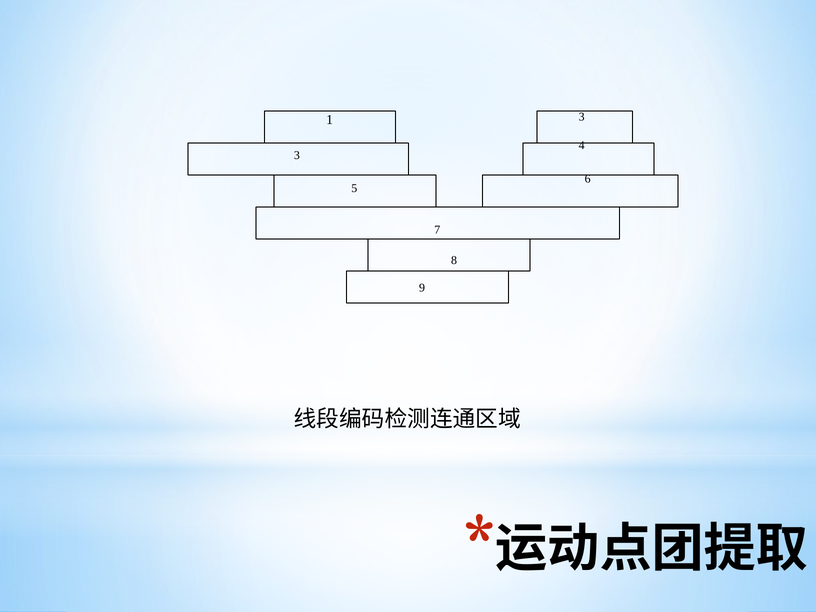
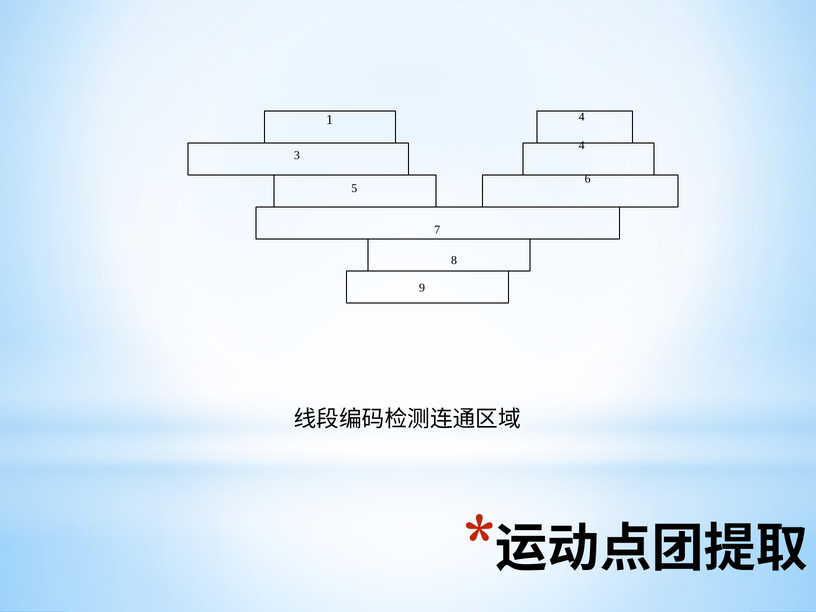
1 3: 3 -> 4
